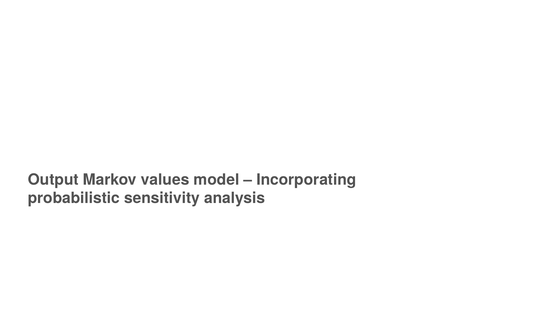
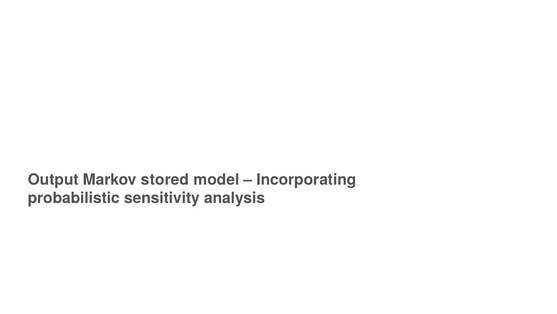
values: values -> stored
